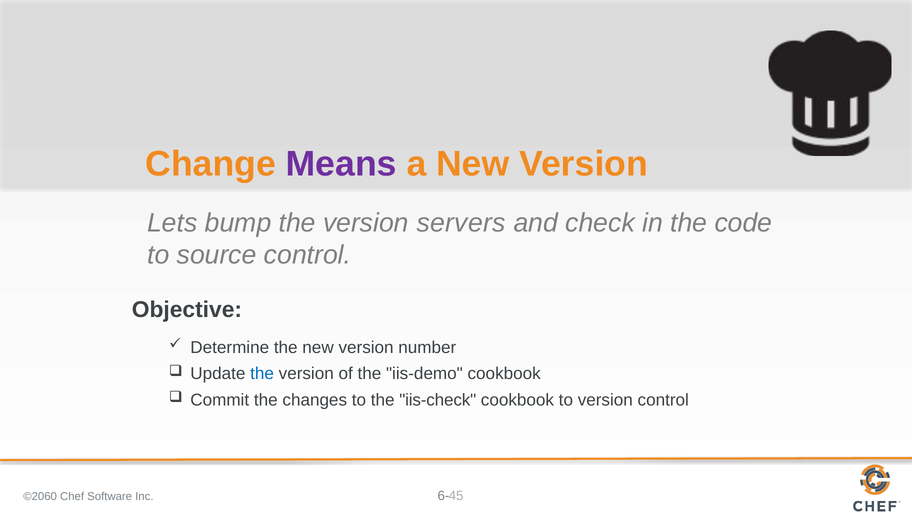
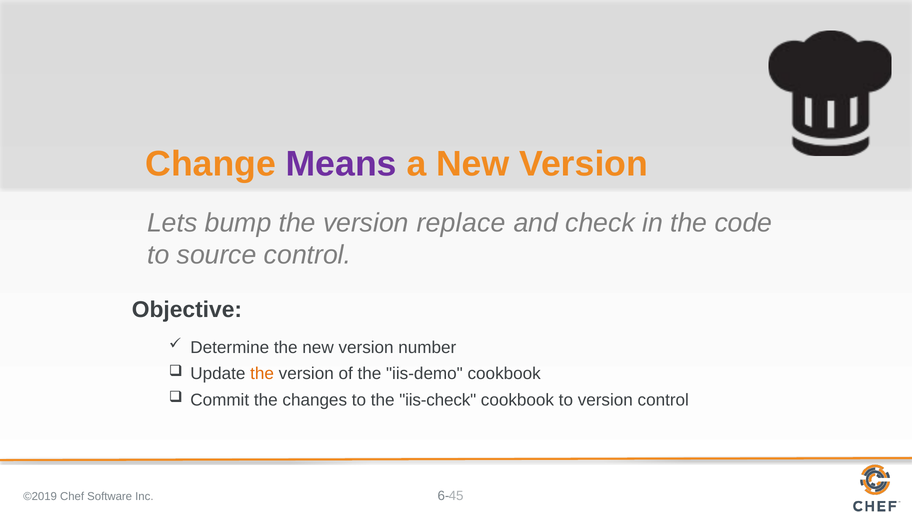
servers: servers -> replace
the at (262, 374) colour: blue -> orange
©2060: ©2060 -> ©2019
